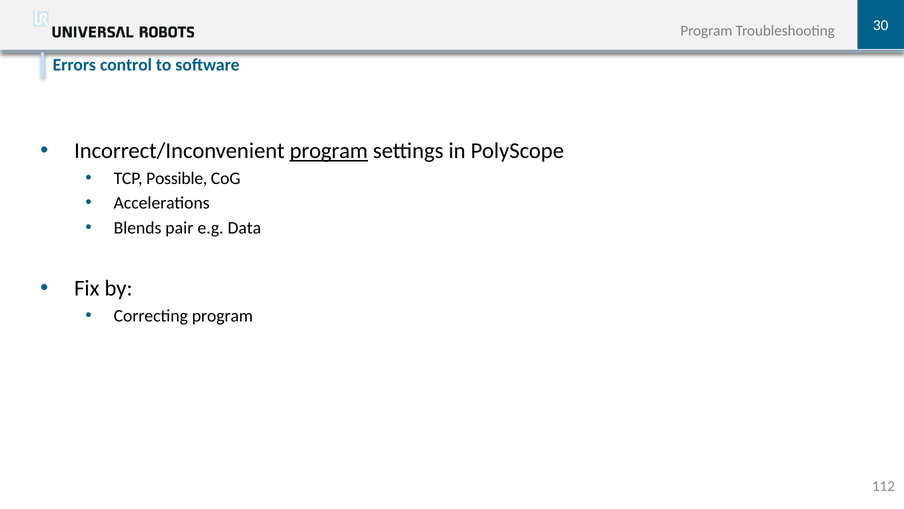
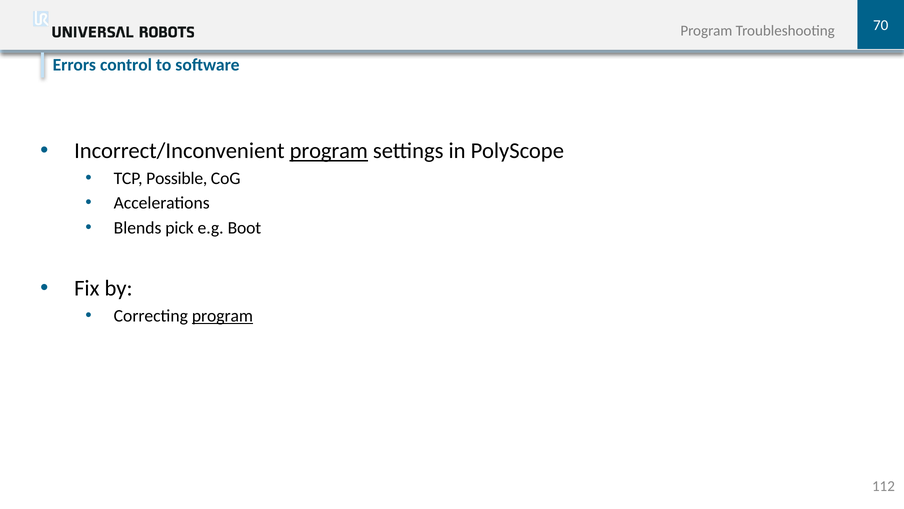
30: 30 -> 70
pair: pair -> pick
Data: Data -> Boot
program at (222, 315) underline: none -> present
